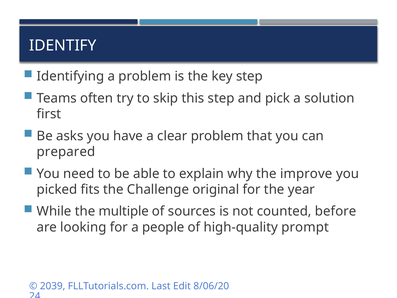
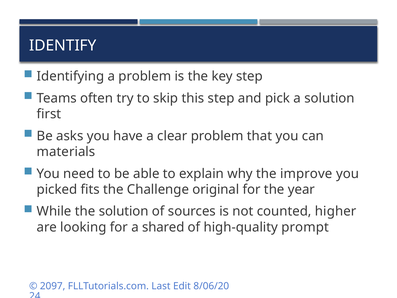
prepared: prepared -> materials
the multiple: multiple -> solution
before: before -> higher
people: people -> shared
2039: 2039 -> 2097
